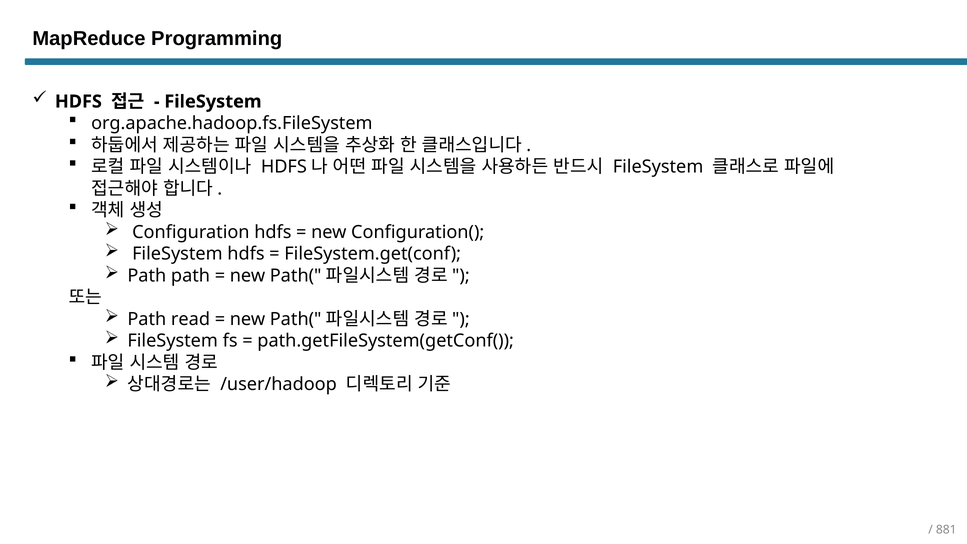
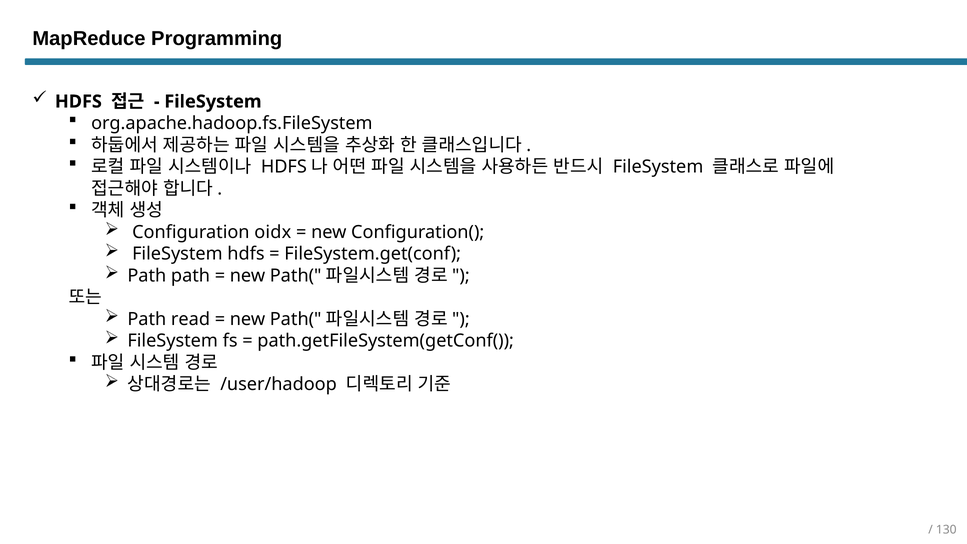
Configuration hdfs: hdfs -> oidx
881: 881 -> 130
